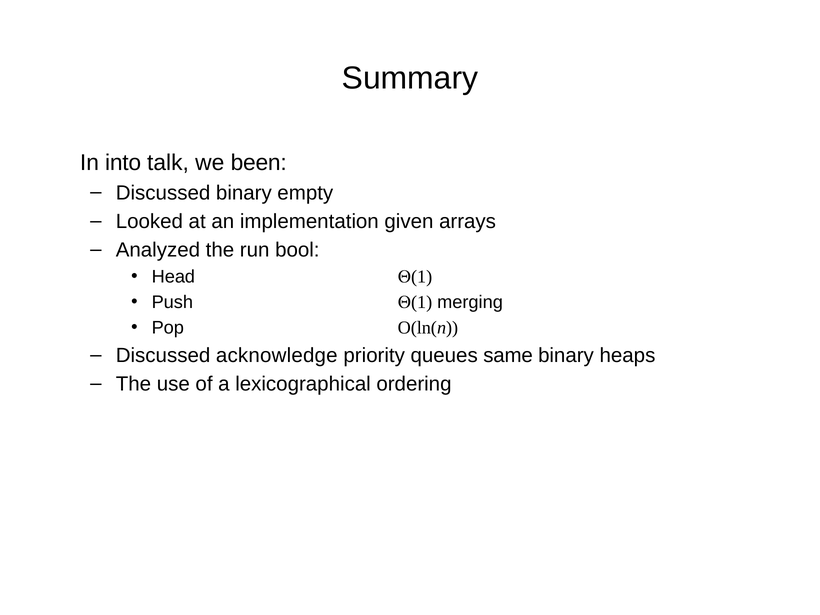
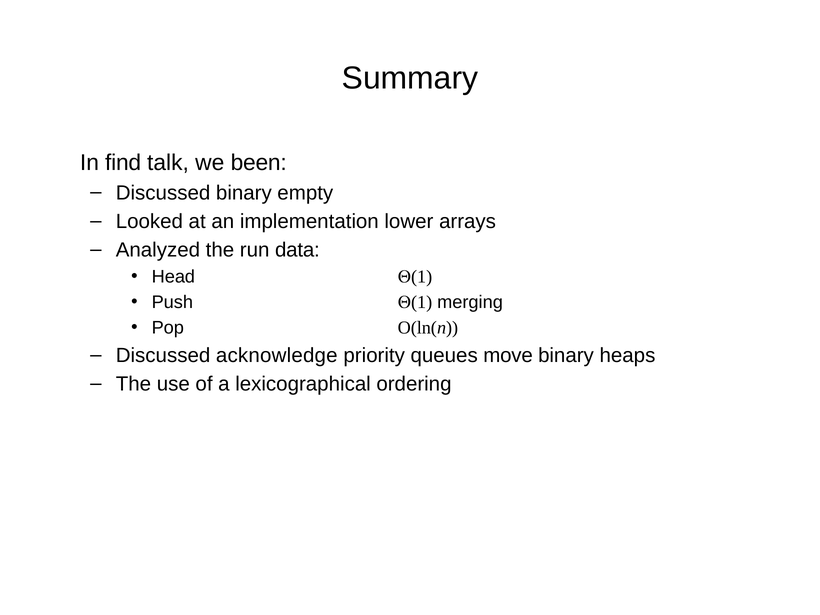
into: into -> find
given: given -> lower
bool: bool -> data
same: same -> move
